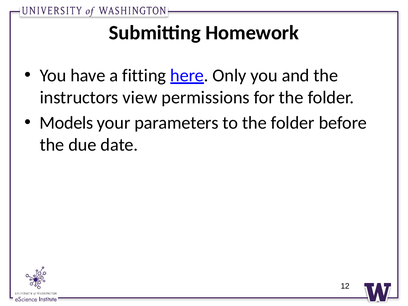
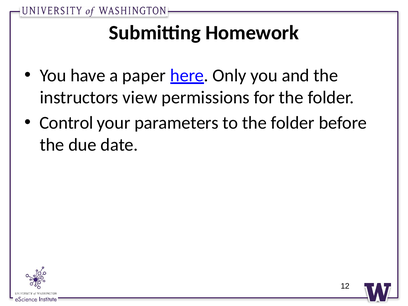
fitting: fitting -> paper
Models: Models -> Control
